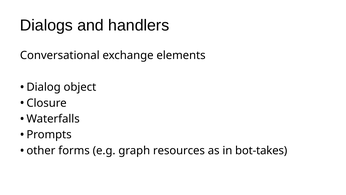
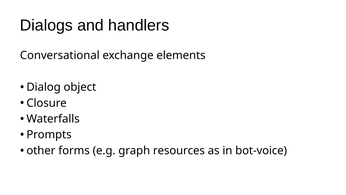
bot-takes: bot-takes -> bot-voice
